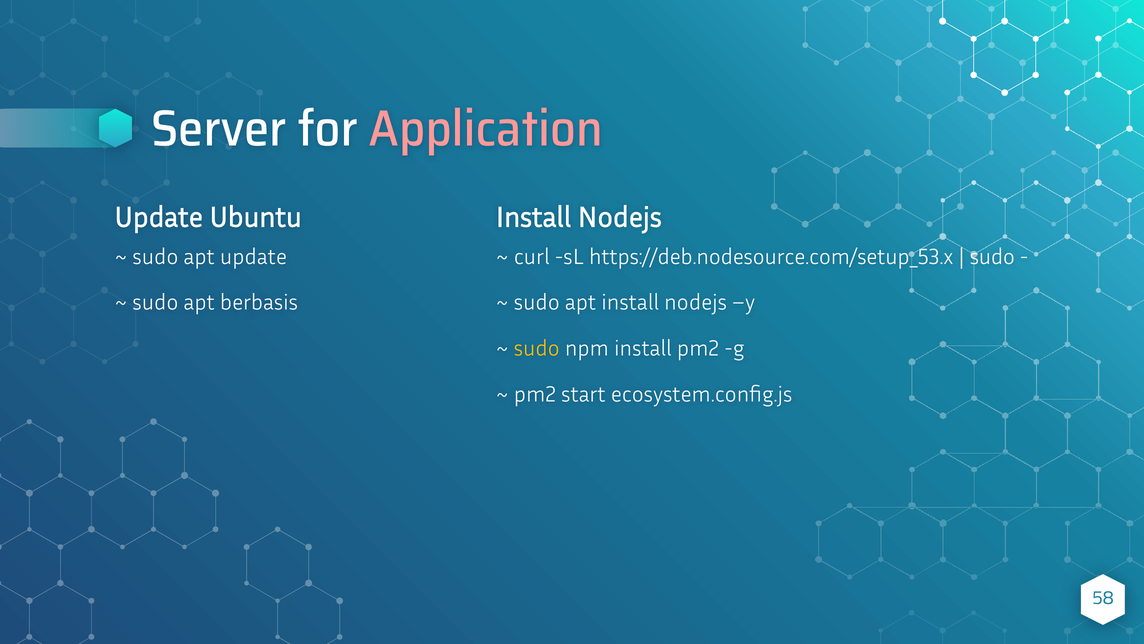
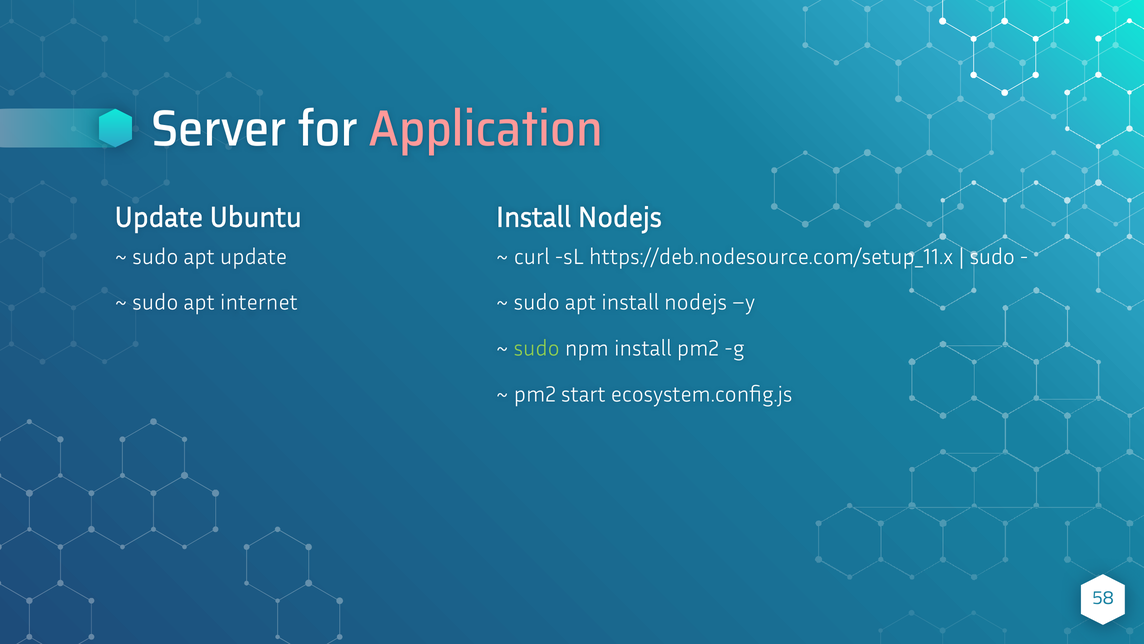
https://deb.nodesource.com/setup_53.x: https://deb.nodesource.com/setup_53.x -> https://deb.nodesource.com/setup_11.x
berbasis: berbasis -> internet
sudo at (537, 348) colour: yellow -> light green
